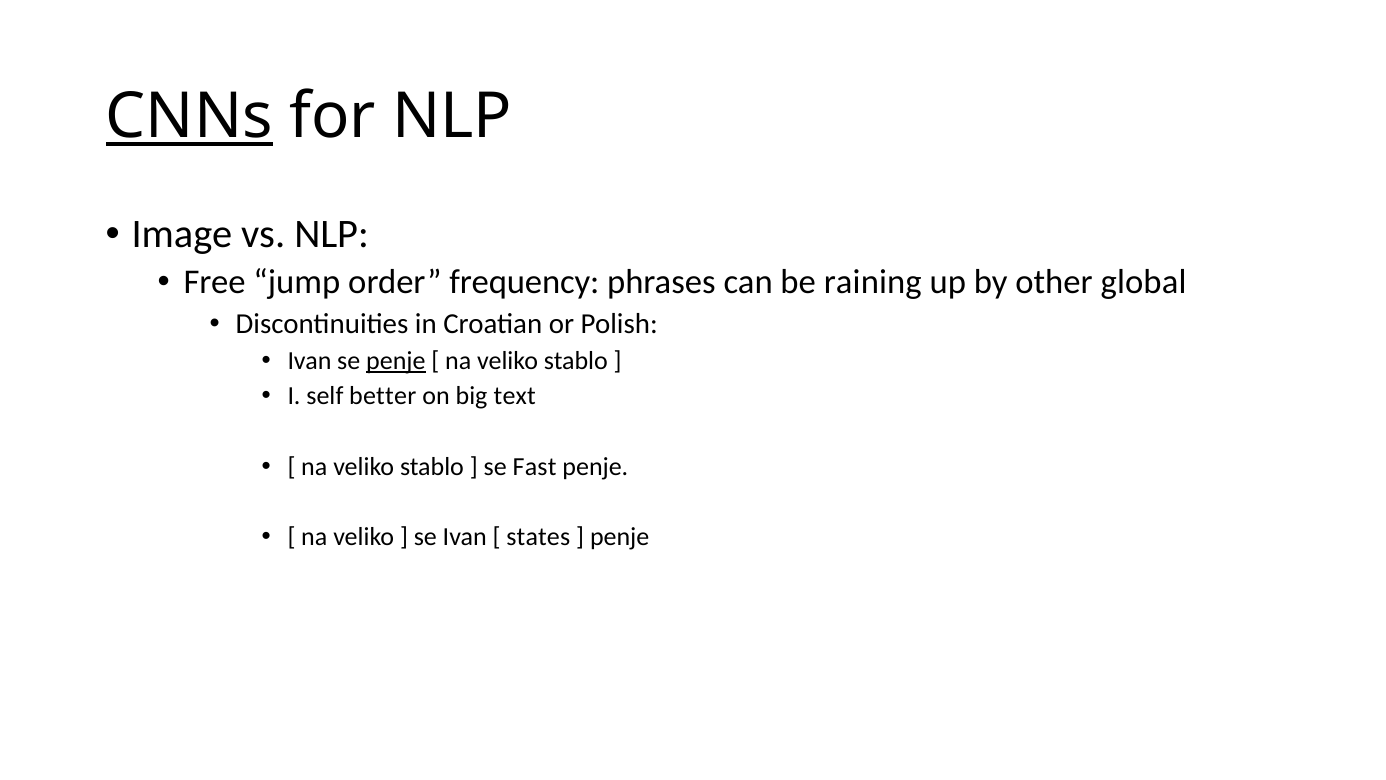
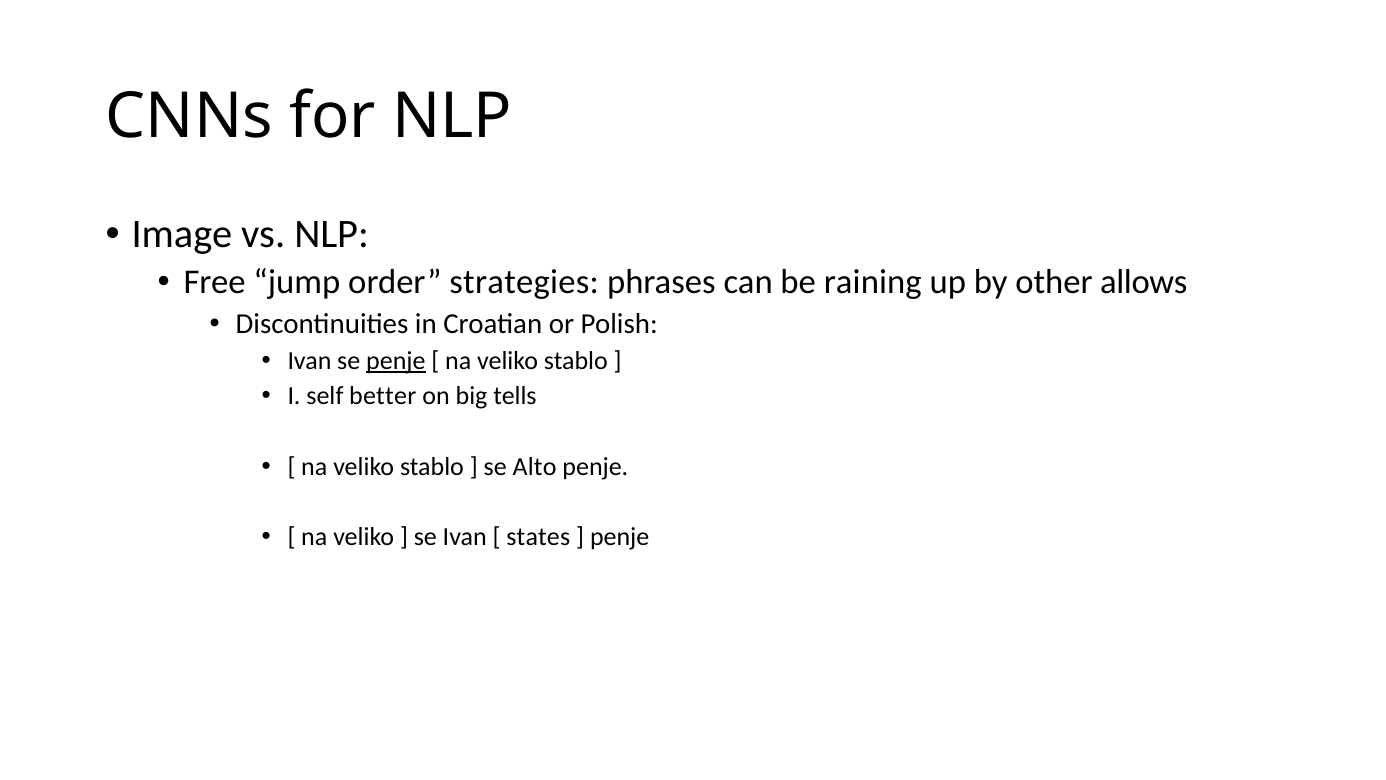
CNNs underline: present -> none
frequency: frequency -> strategies
global: global -> allows
text: text -> tells
Fast: Fast -> Alto
